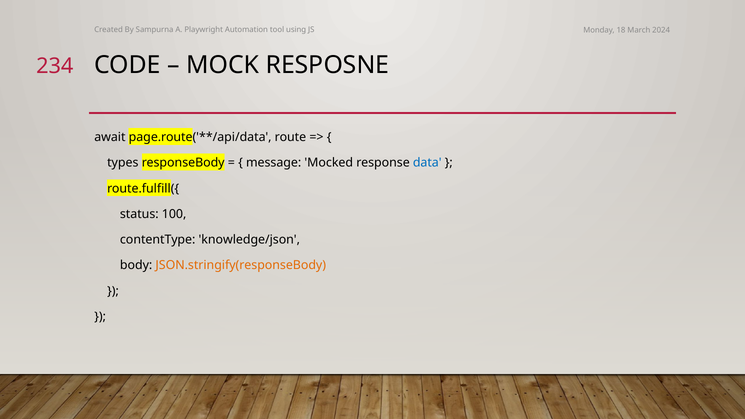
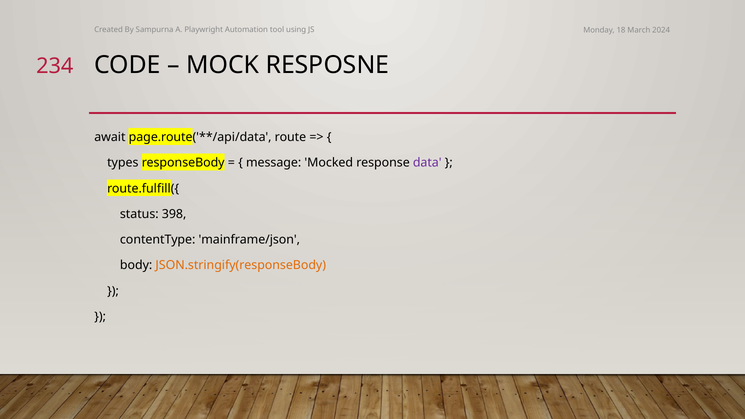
data colour: blue -> purple
100: 100 -> 398
knowledge/json: knowledge/json -> mainframe/json
